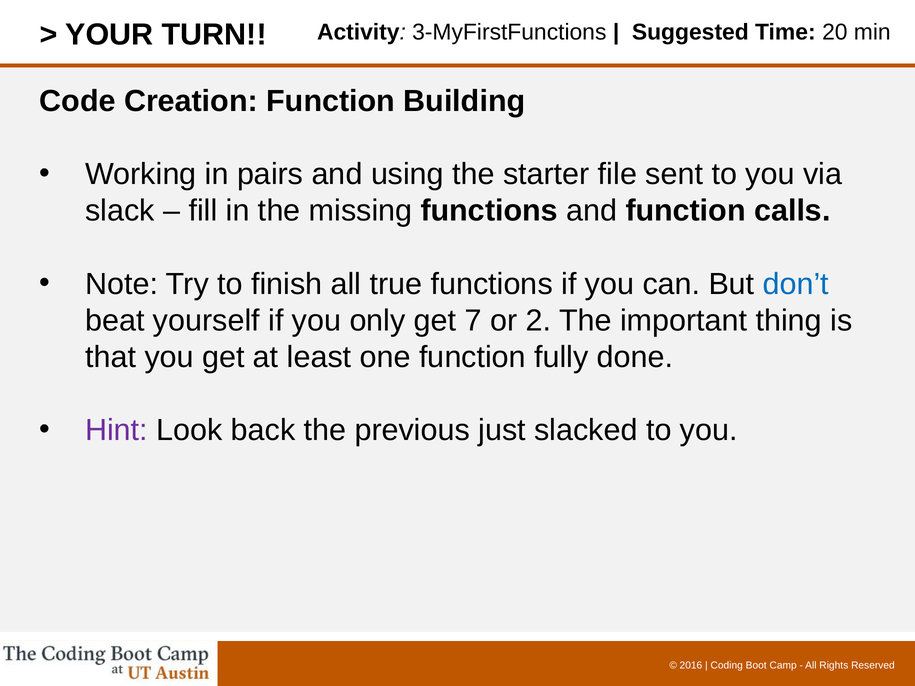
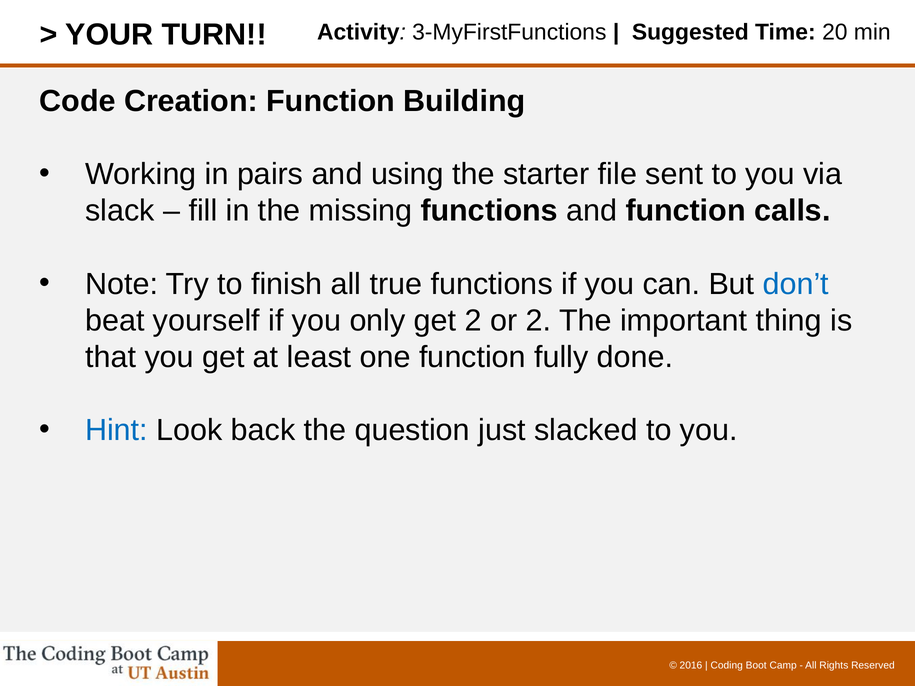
get 7: 7 -> 2
Hint colour: purple -> blue
previous: previous -> question
